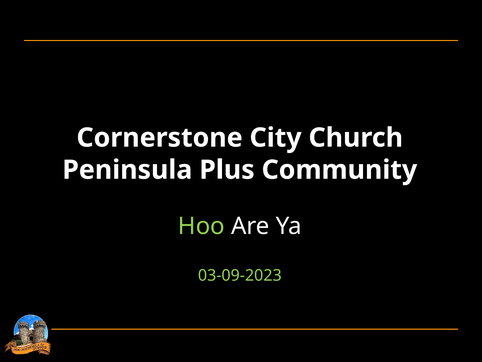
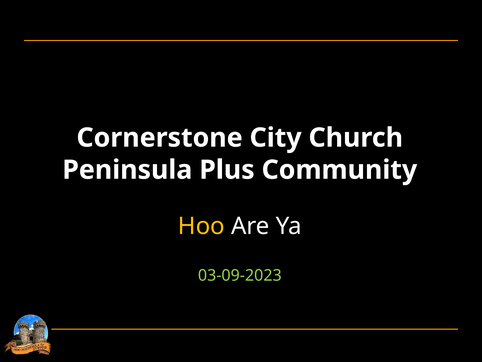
Hoo colour: light green -> yellow
